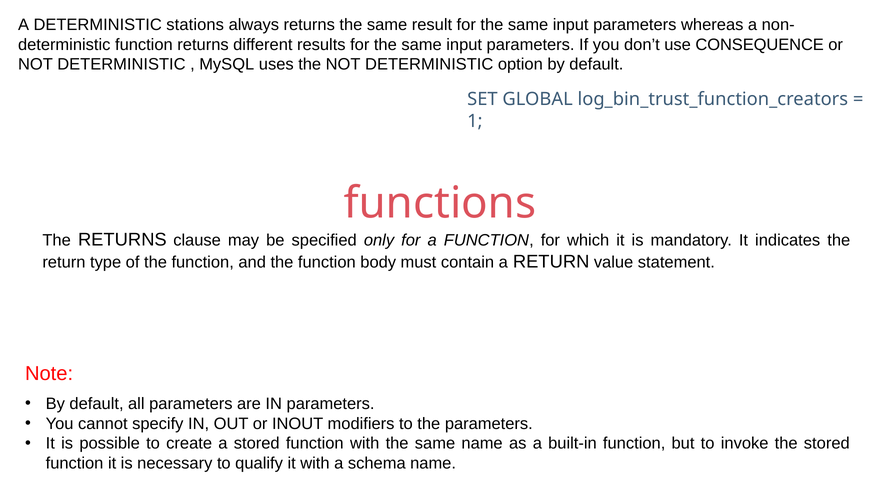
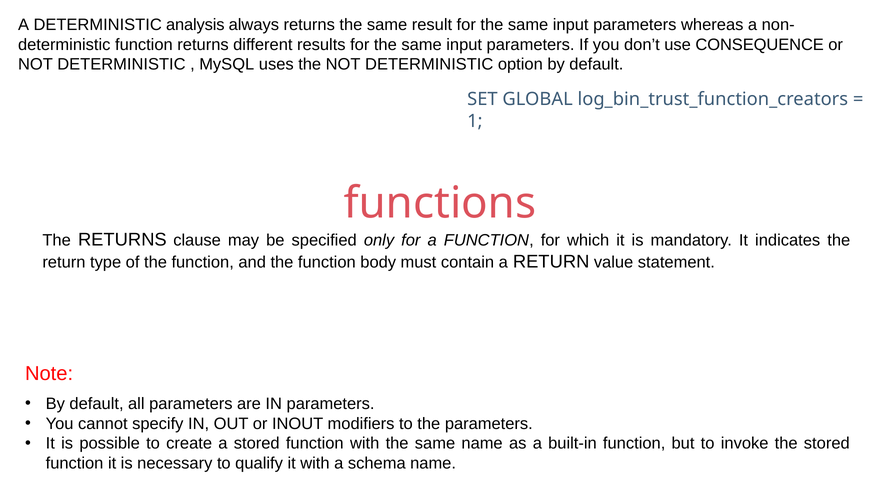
stations: stations -> analysis
